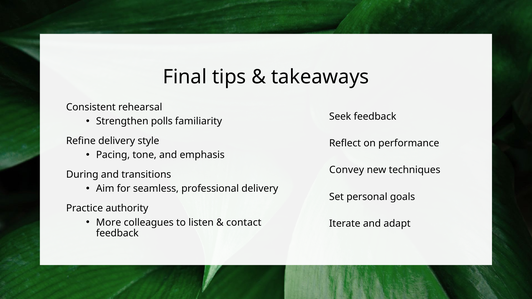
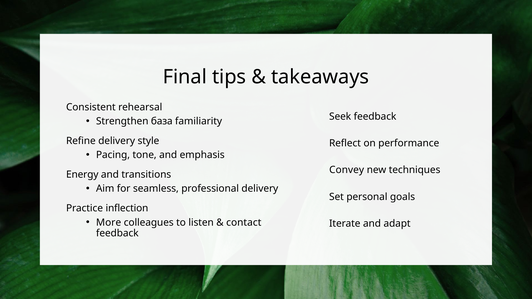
polls: polls -> база
During: During -> Energy
authority: authority -> inflection
